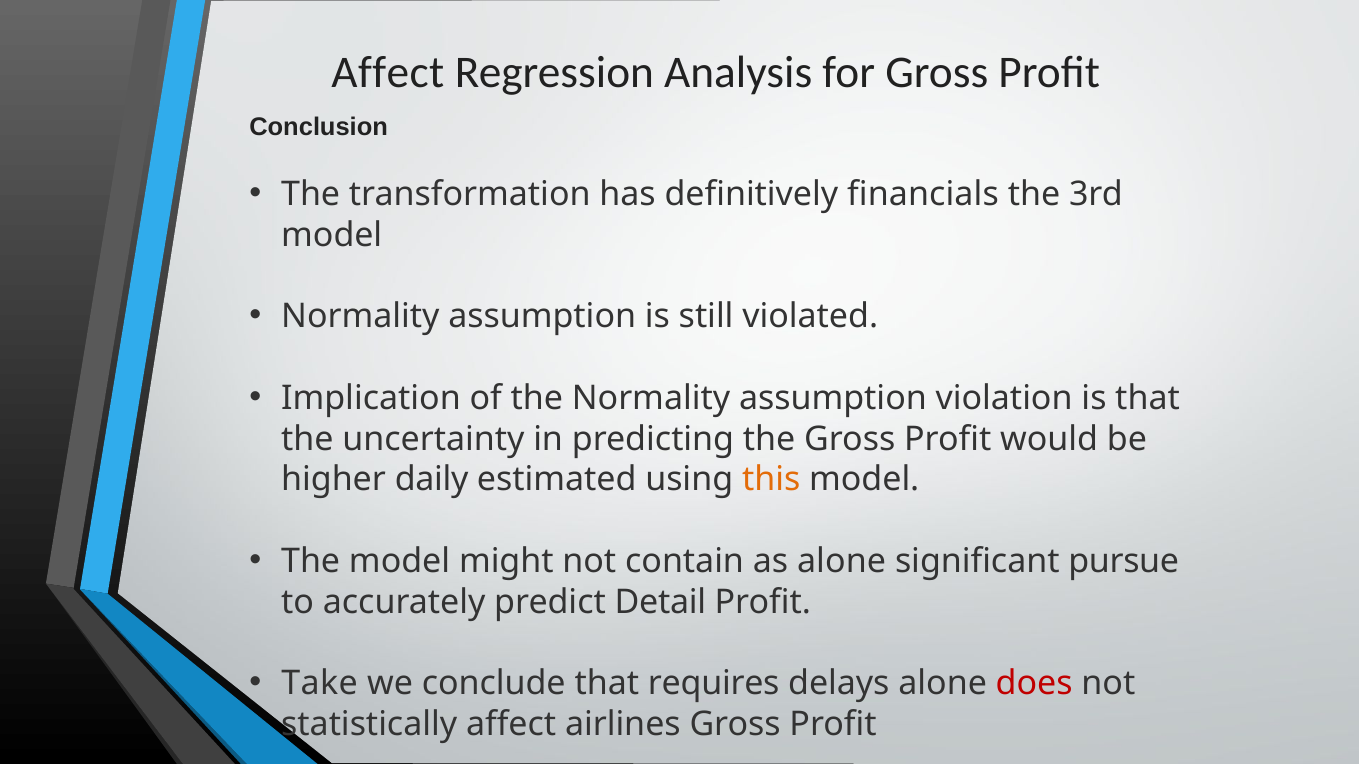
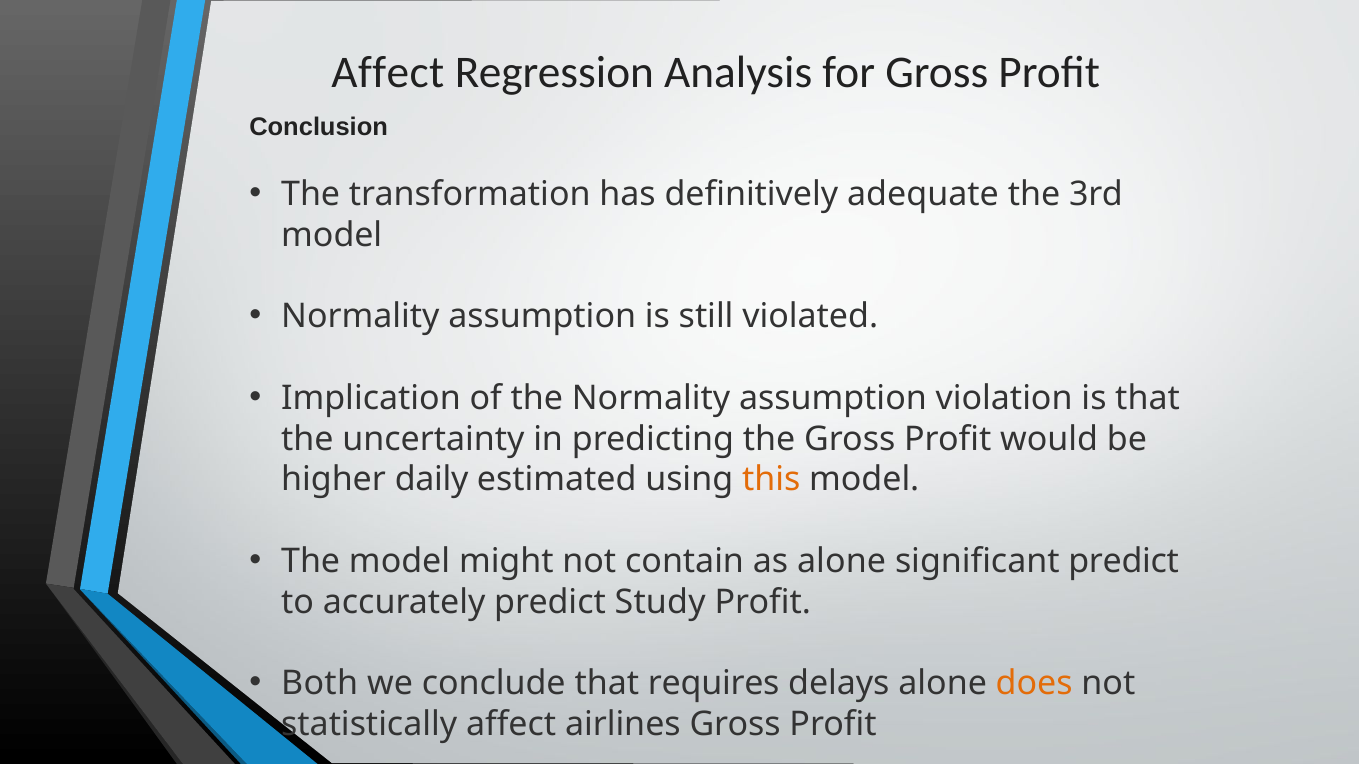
financials: financials -> adequate
significant pursue: pursue -> predict
Detail: Detail -> Study
Take: Take -> Both
does colour: red -> orange
